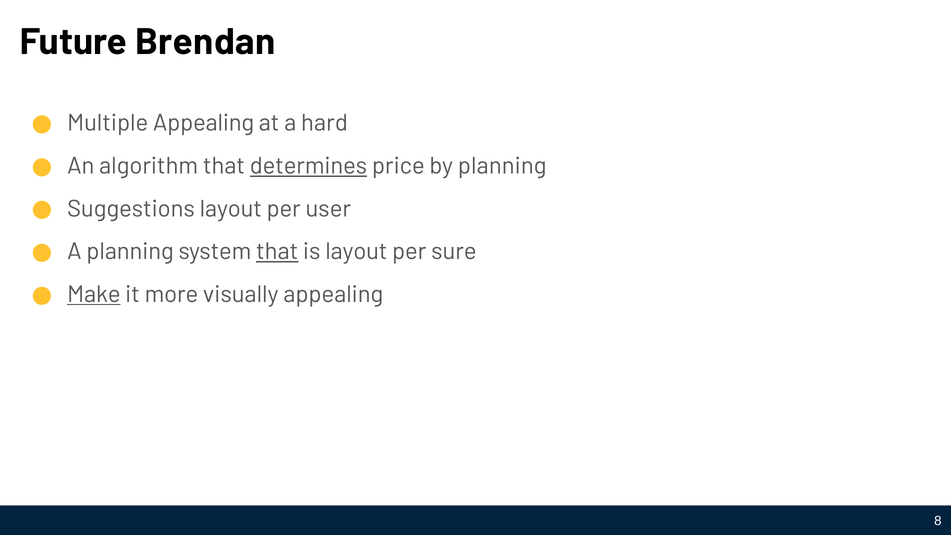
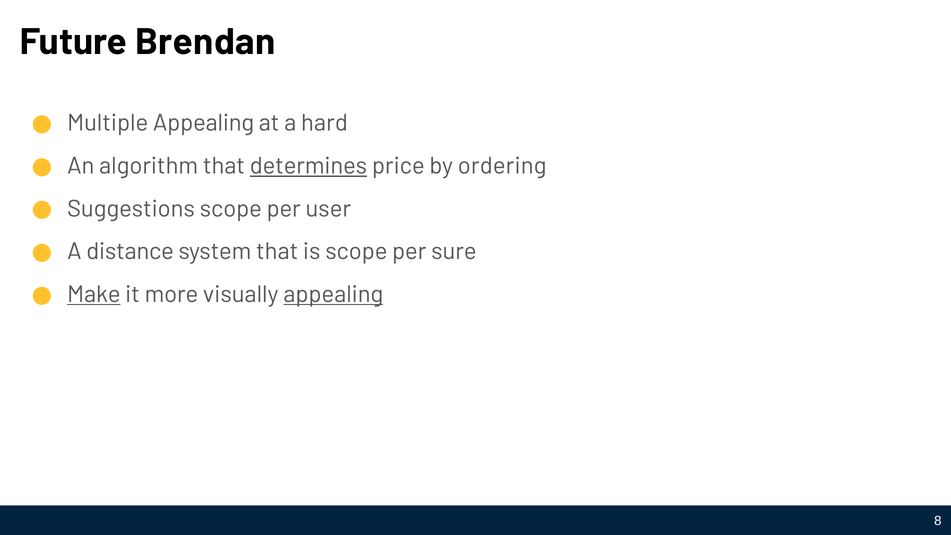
by planning: planning -> ordering
Suggestions layout: layout -> scope
A planning: planning -> distance
that at (277, 251) underline: present -> none
is layout: layout -> scope
appealing at (333, 294) underline: none -> present
